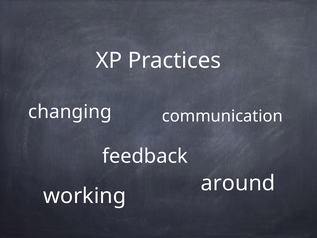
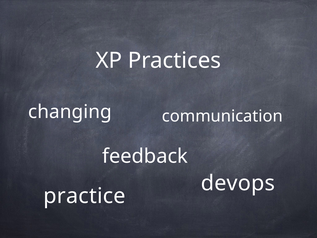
around: around -> devops
working: working -> practice
